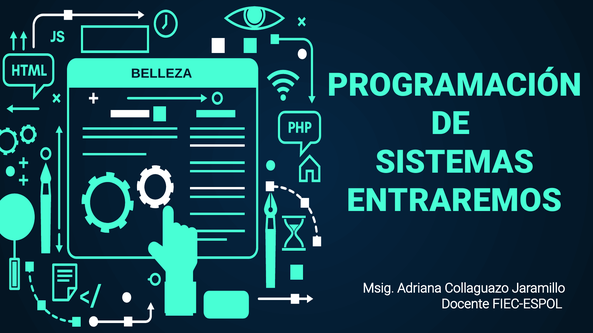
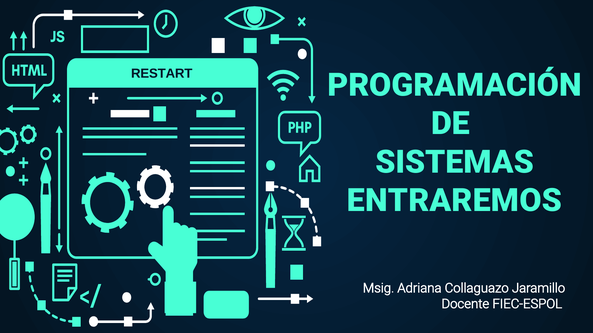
BELLEZA: BELLEZA -> RESTART
